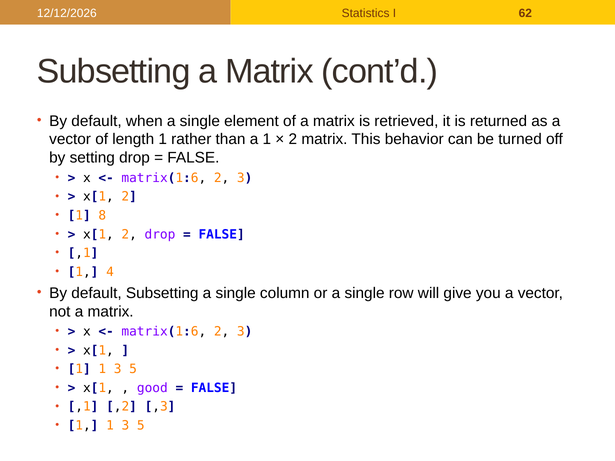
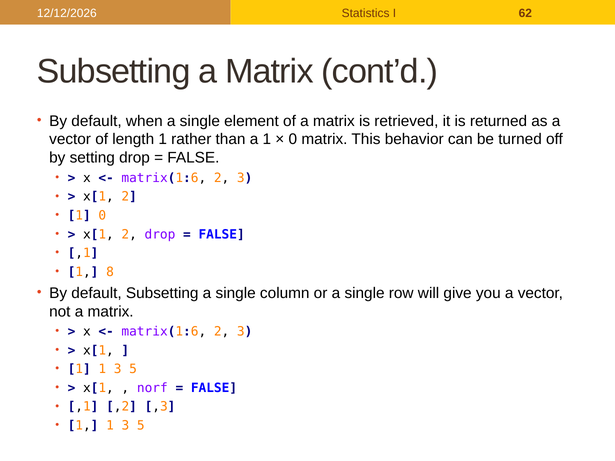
2 at (293, 139): 2 -> 0
1 8: 8 -> 0
4: 4 -> 8
good: good -> norf
